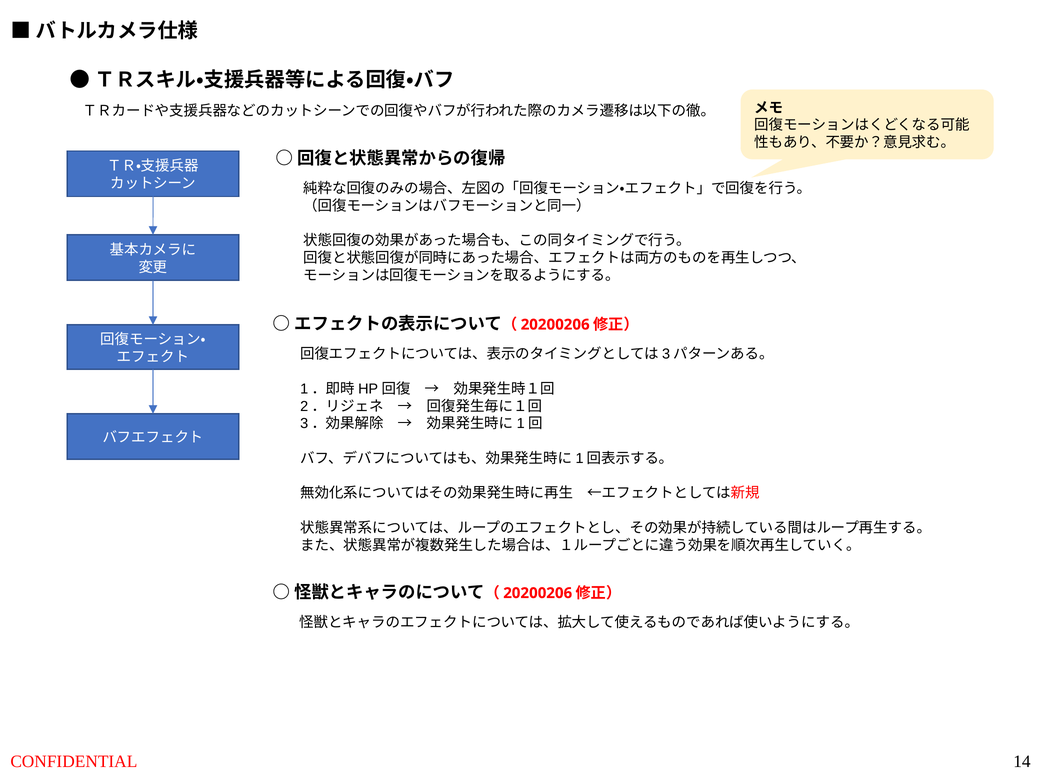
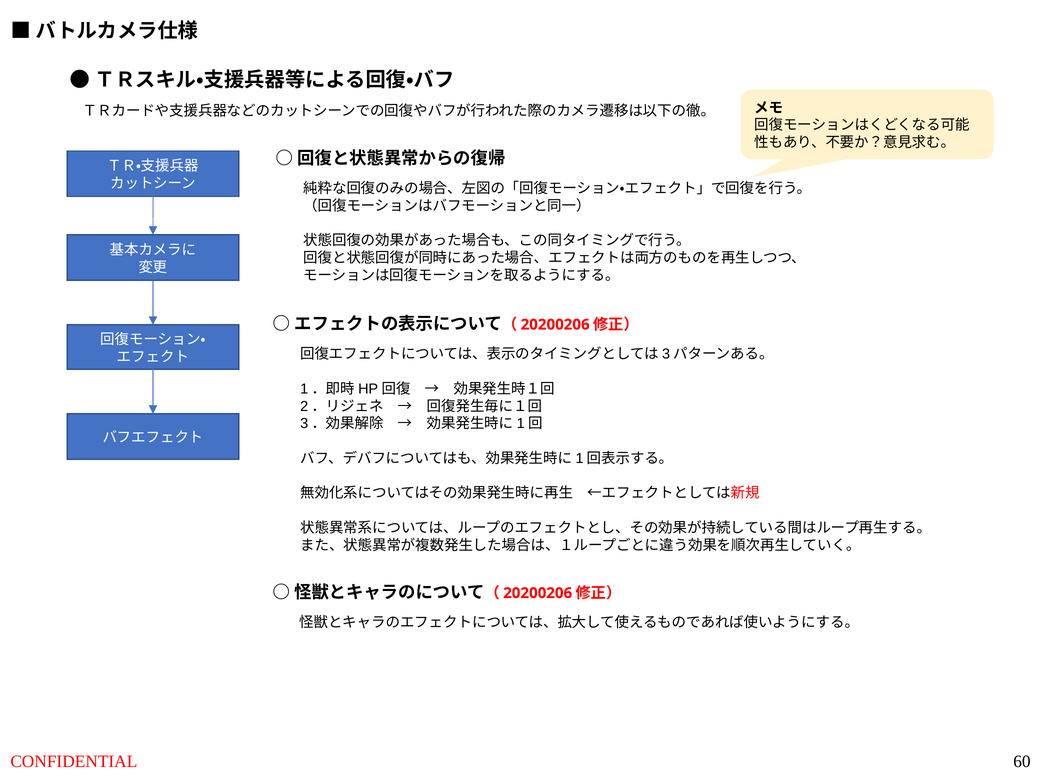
14: 14 -> 60
